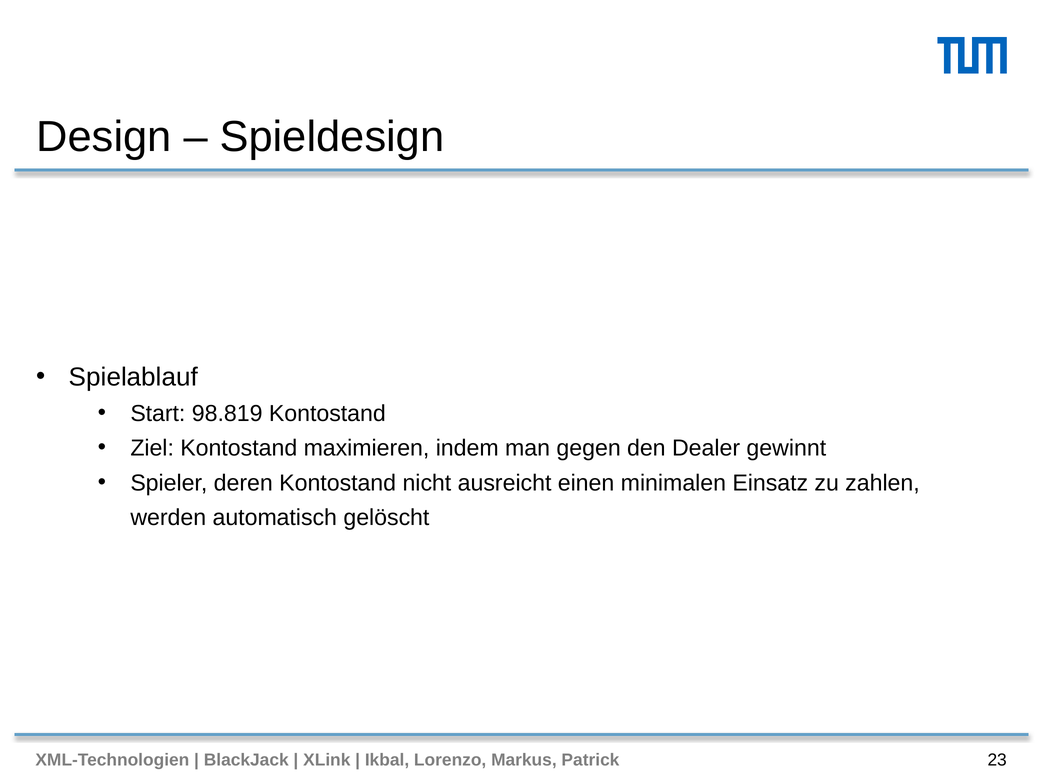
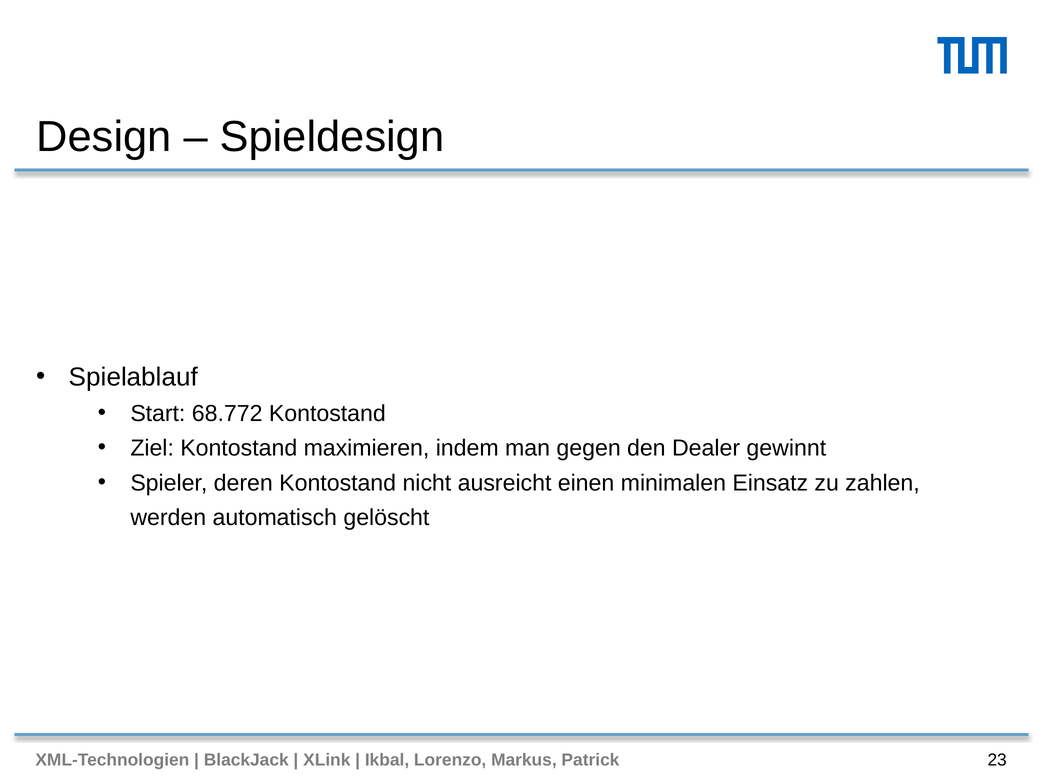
98.819: 98.819 -> 68.772
